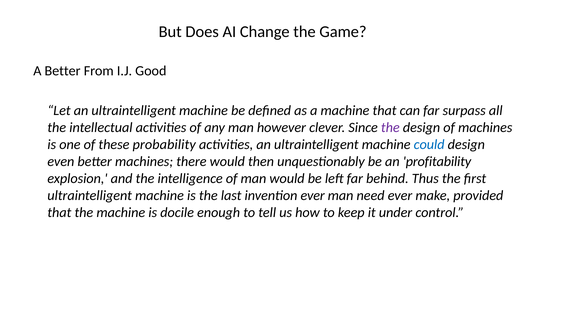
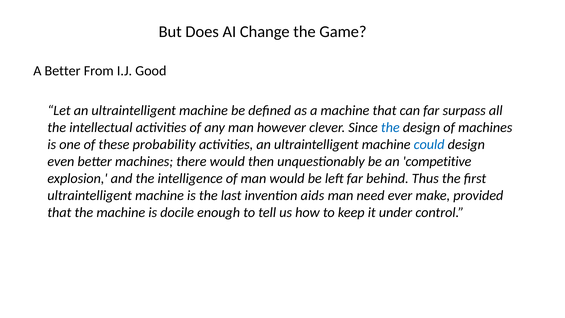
the at (390, 127) colour: purple -> blue
profitability: profitability -> competitive
invention ever: ever -> aids
